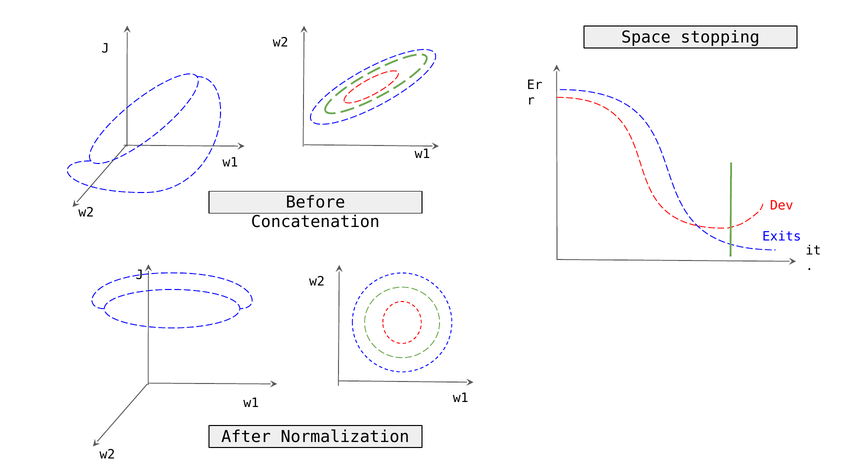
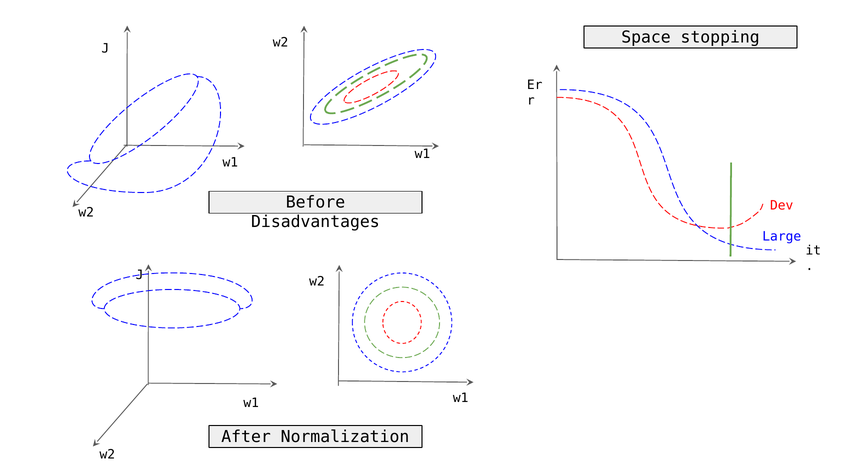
Concatenation: Concatenation -> Disadvantages
Exits: Exits -> Large
